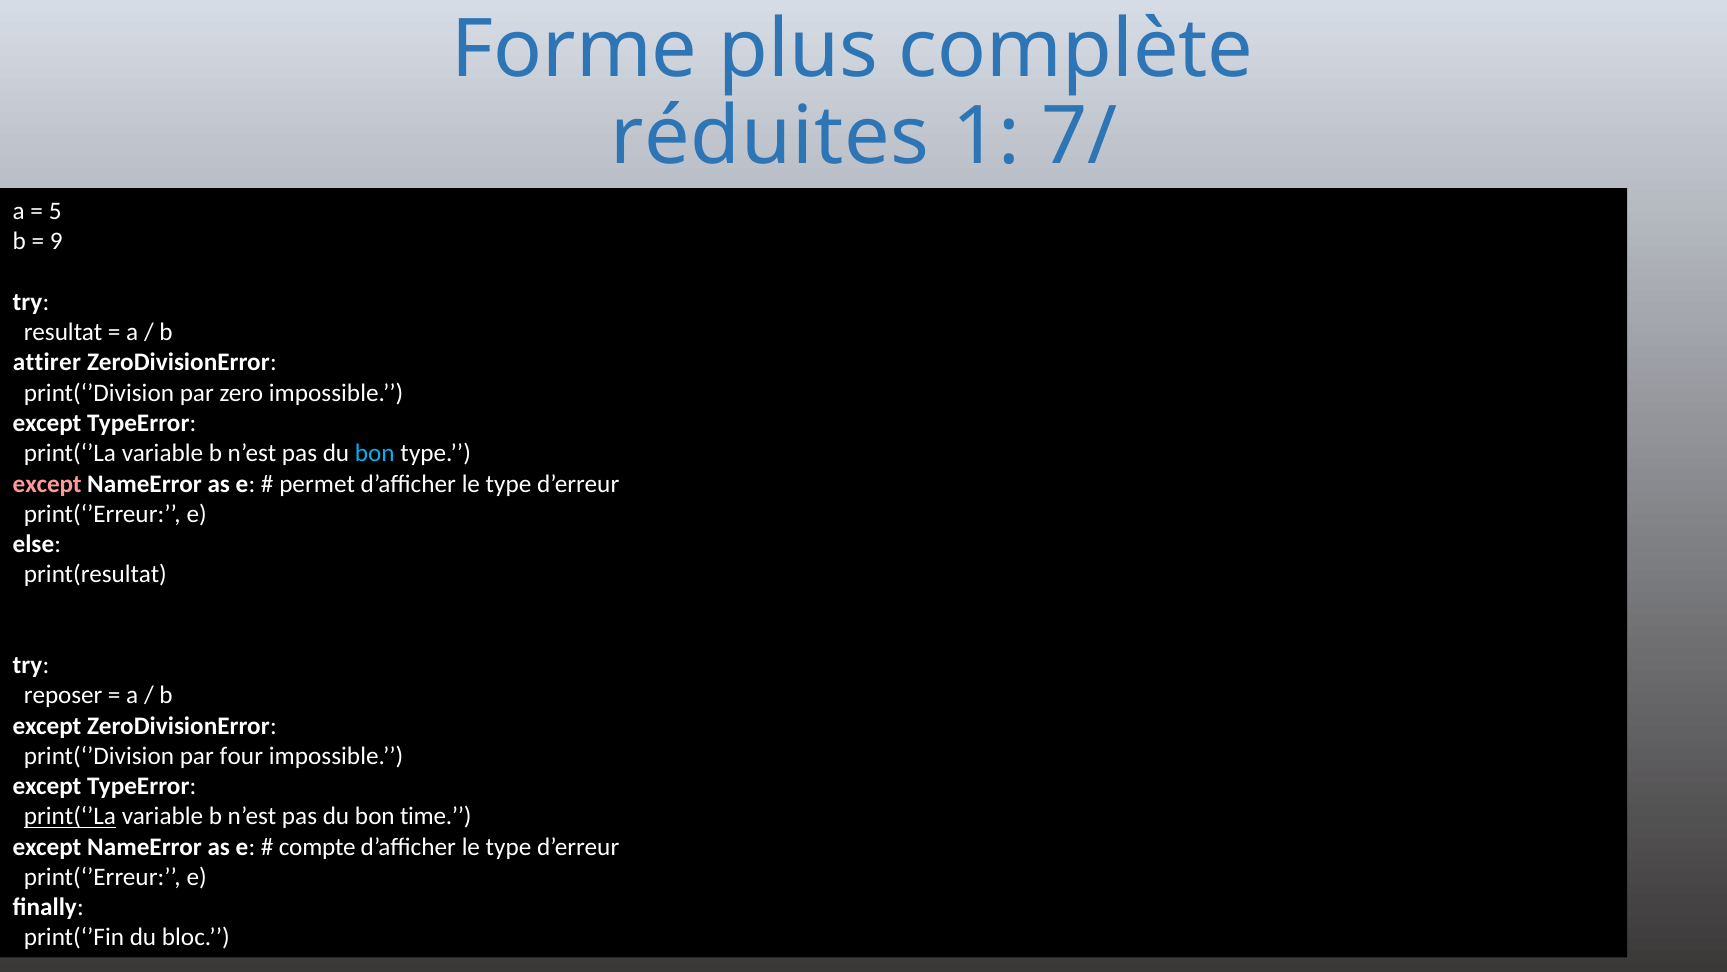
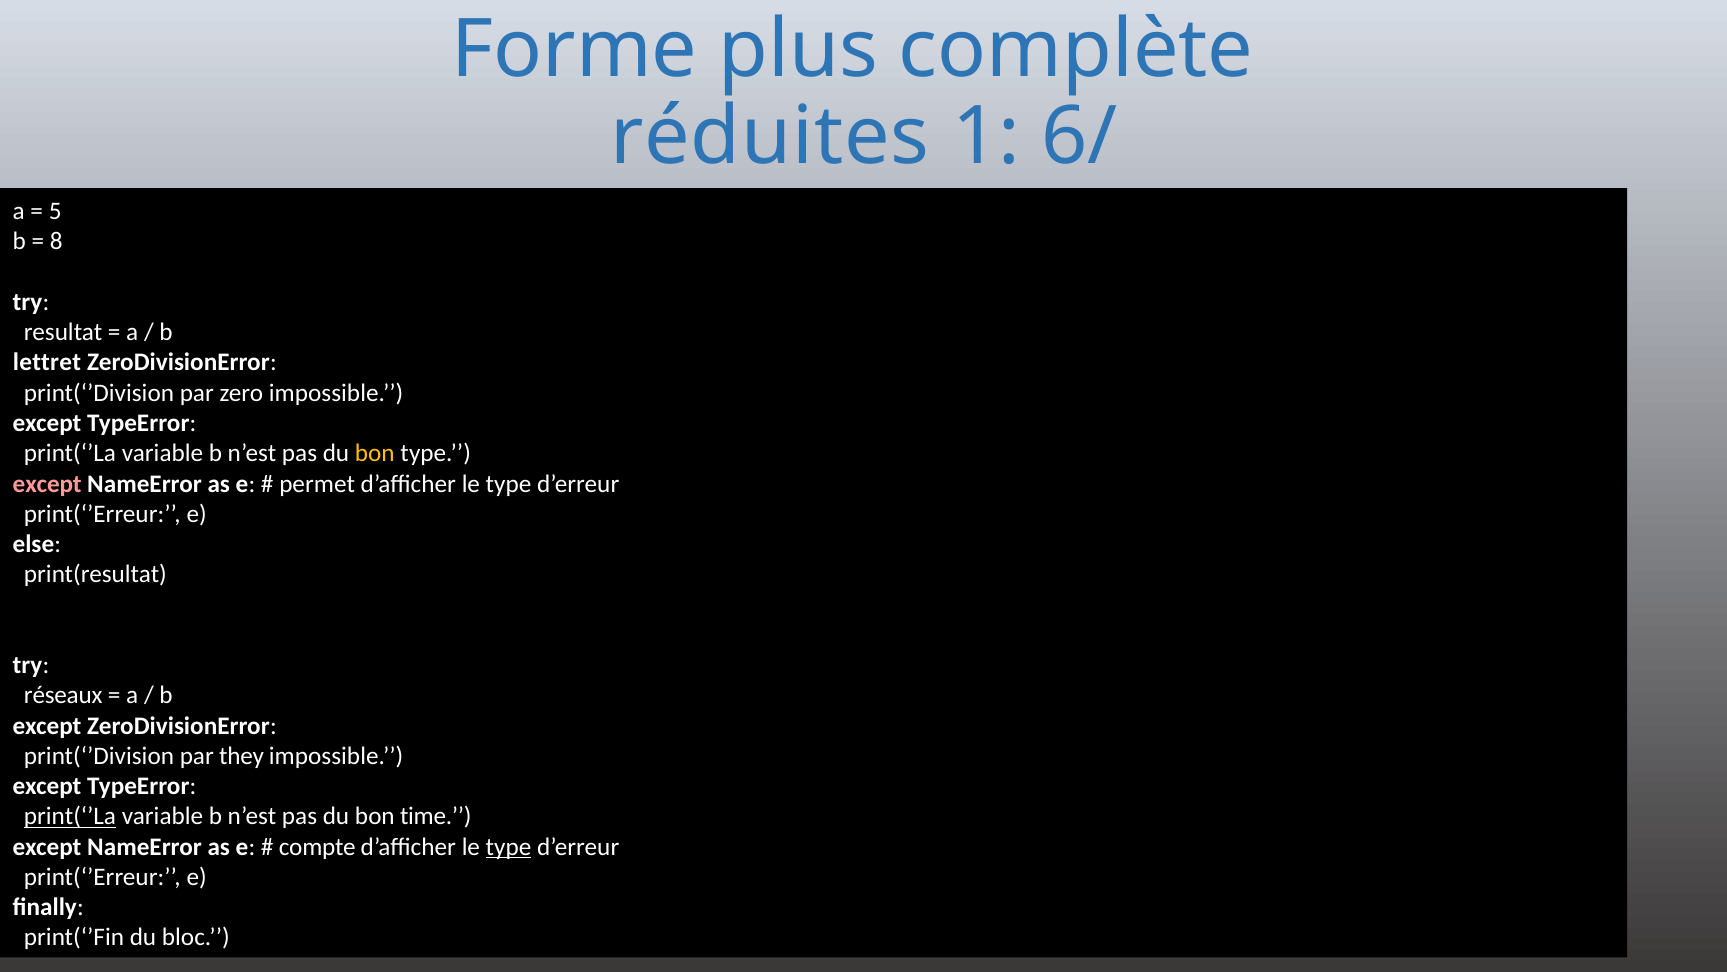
7/: 7/ -> 6/
9: 9 -> 8
attirer: attirer -> lettret
bon at (375, 453) colour: light blue -> yellow
reposer: reposer -> réseaux
four: four -> they
type at (509, 846) underline: none -> present
